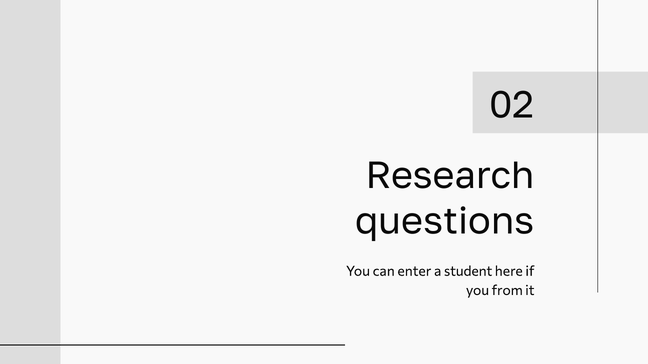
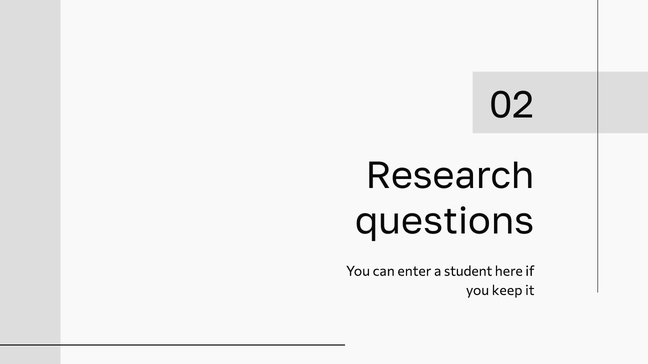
from: from -> keep
